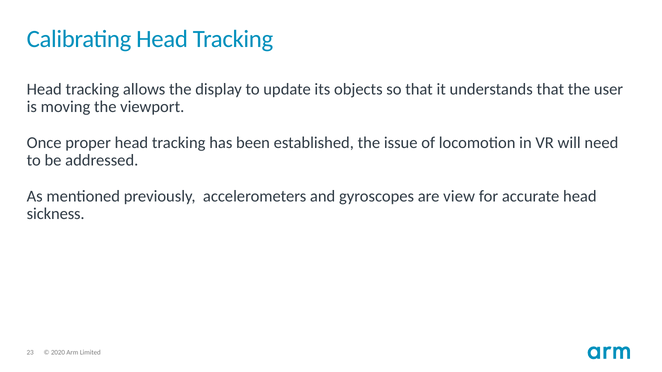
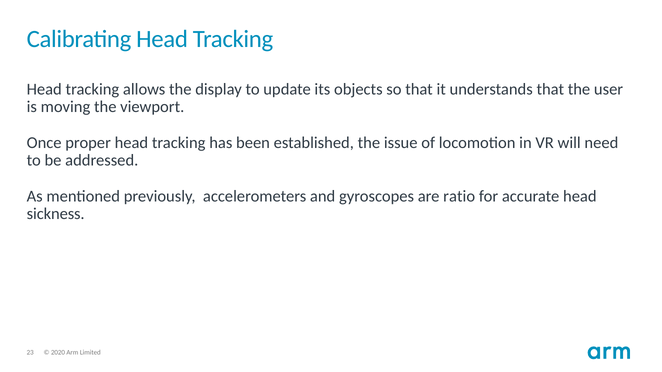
view: view -> ratio
